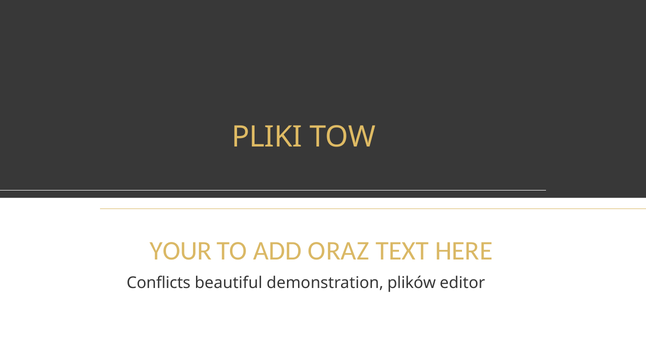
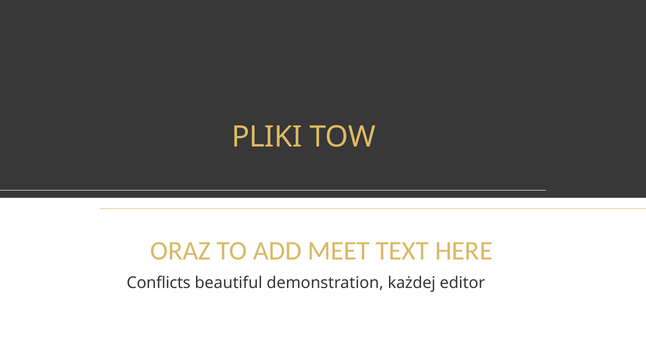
YOUR: YOUR -> ORAZ
ORAZ: ORAZ -> MEET
plików: plików -> każdej
